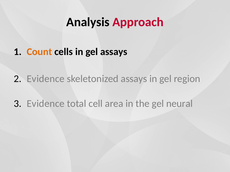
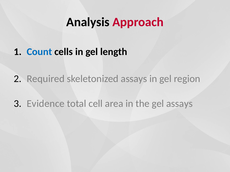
Count colour: orange -> blue
gel assays: assays -> length
Evidence at (46, 79): Evidence -> Required
gel neural: neural -> assays
